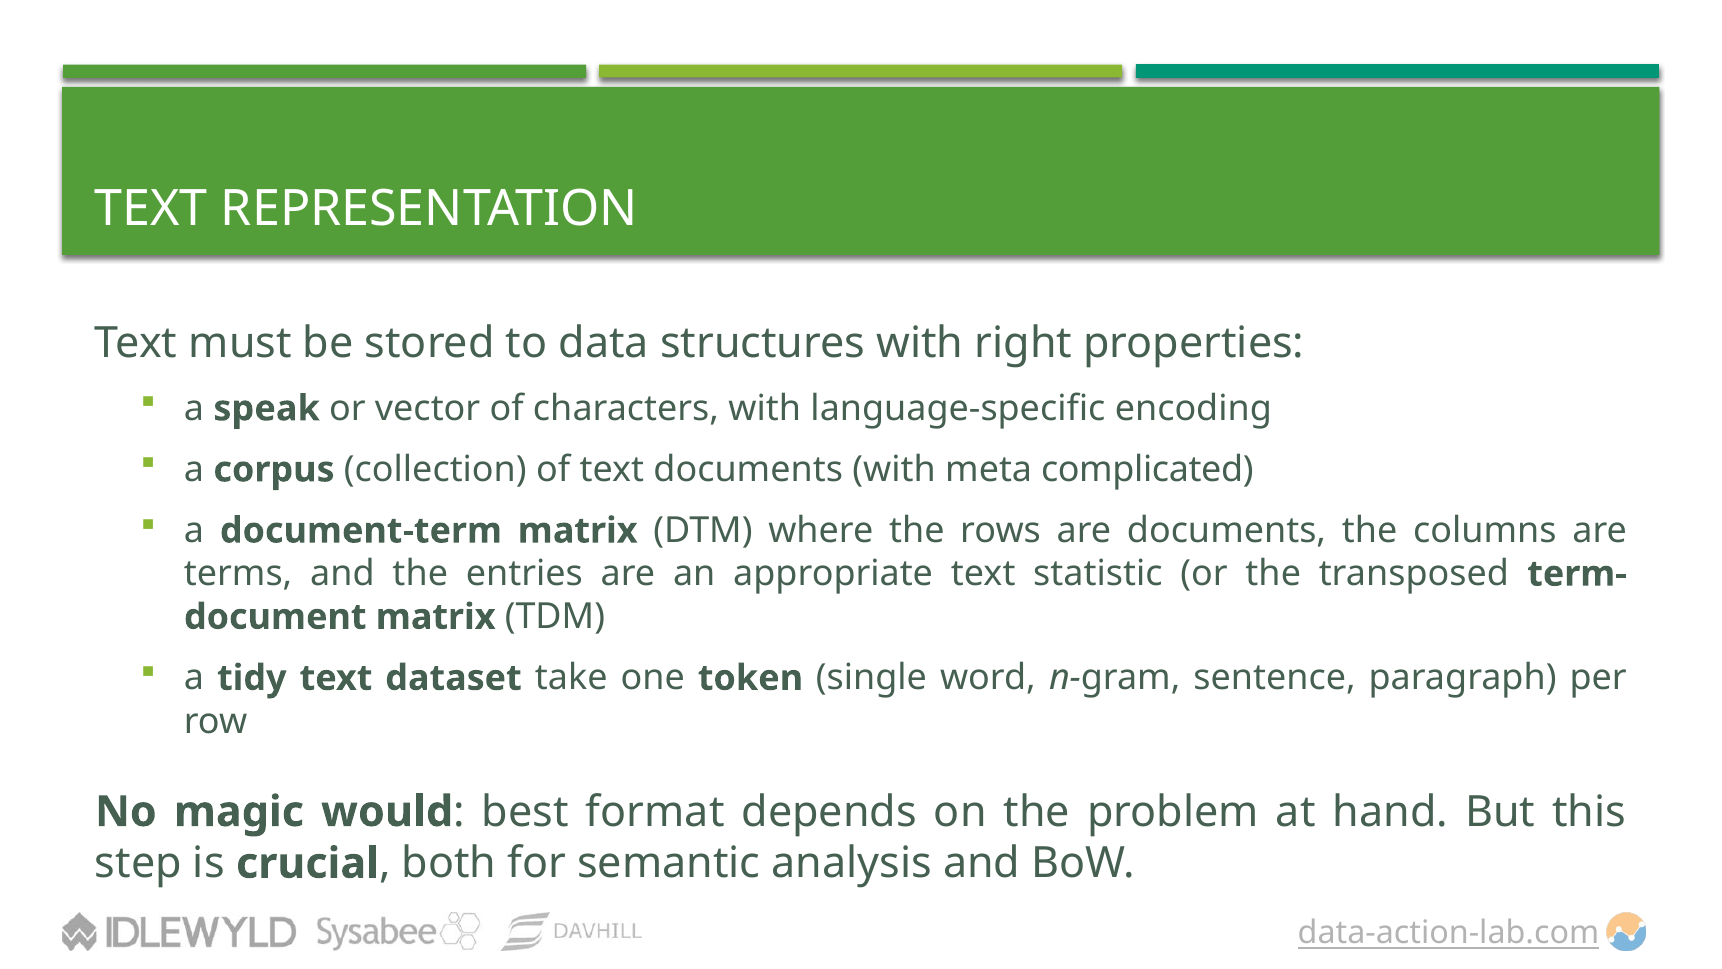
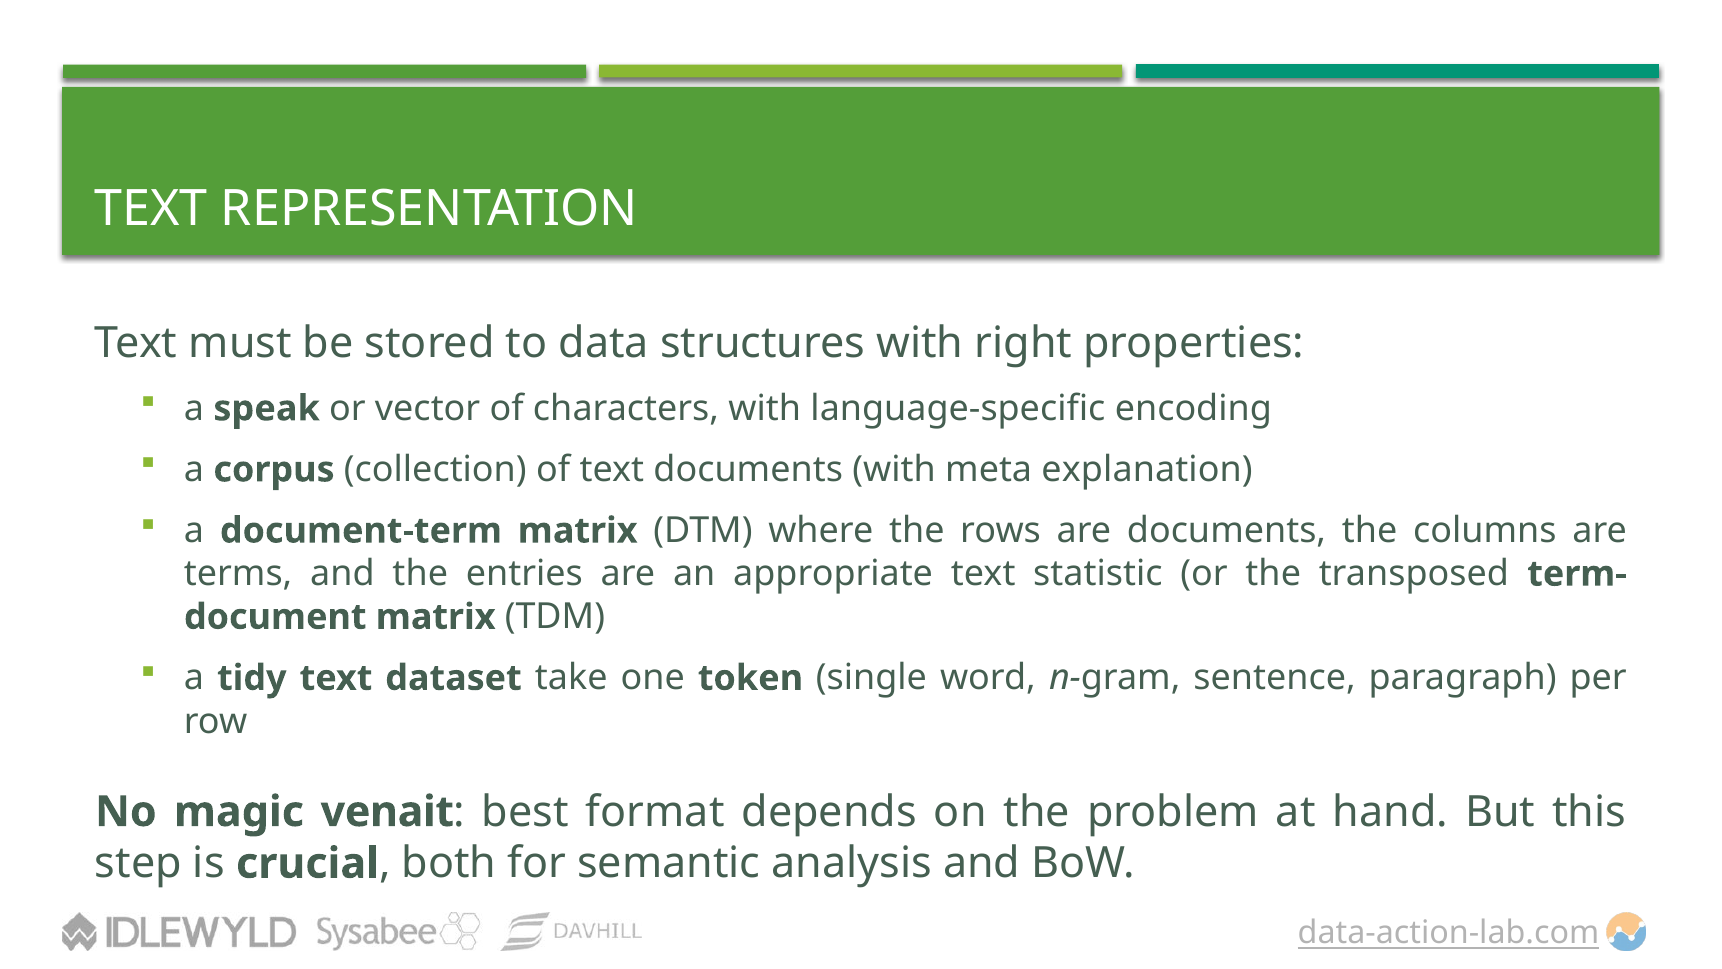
complicated: complicated -> explanation
would: would -> venait
